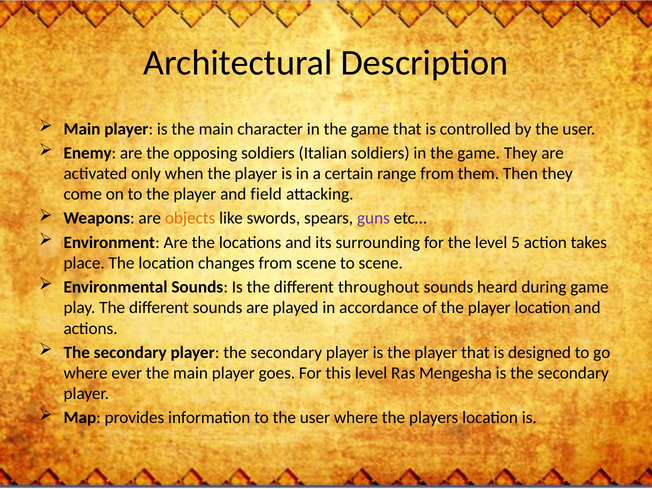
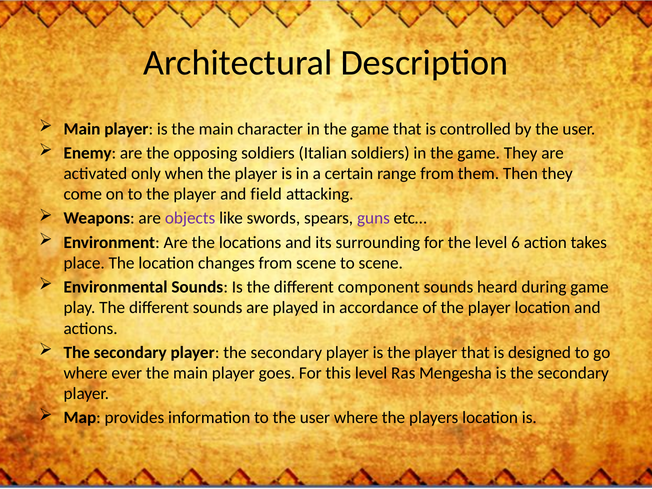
objects colour: orange -> purple
5: 5 -> 6
throughout: throughout -> component
